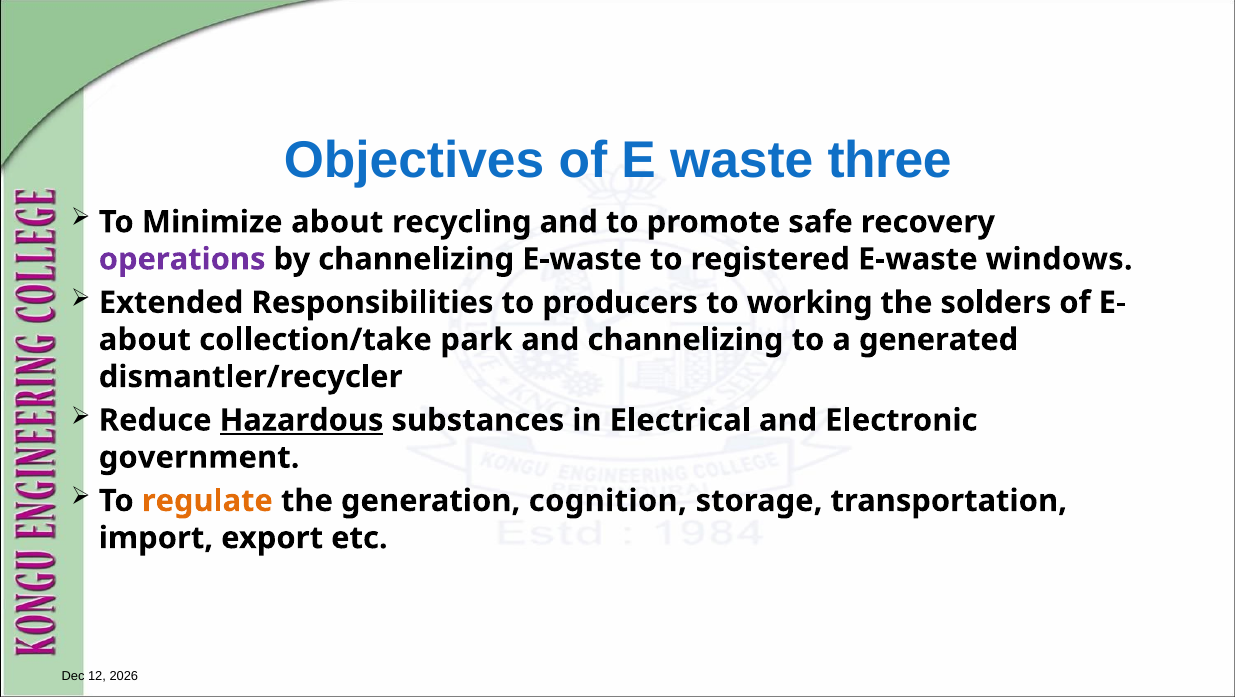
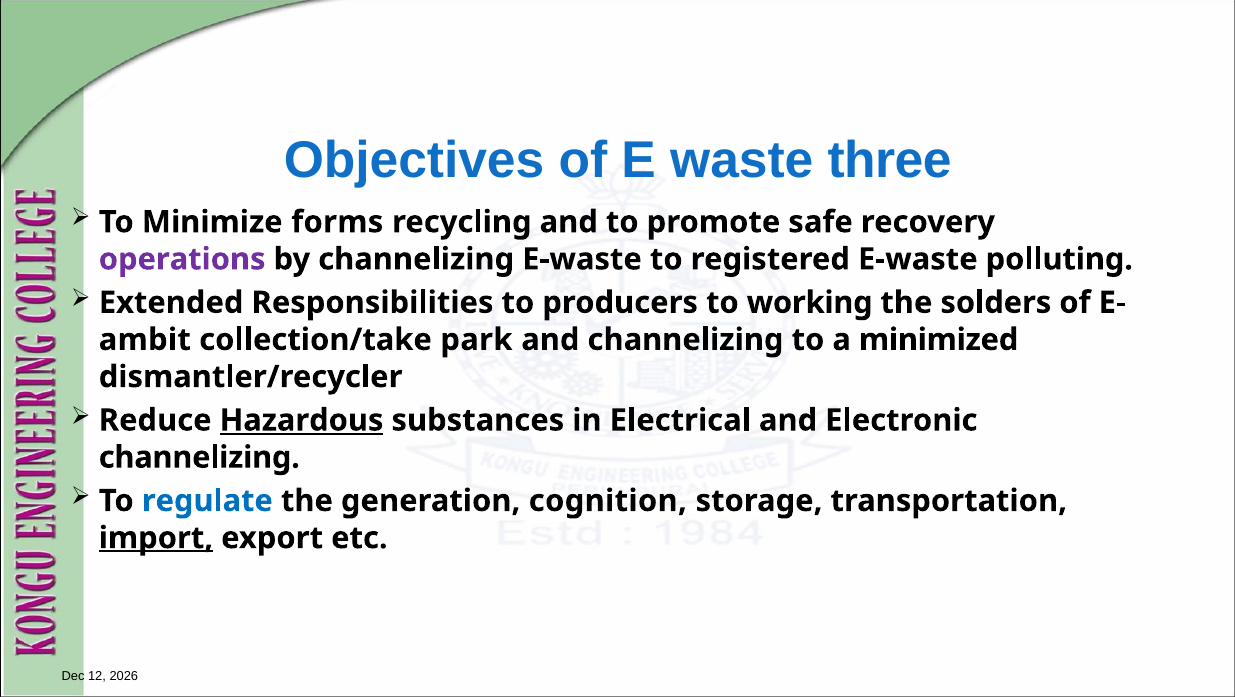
Minimize about: about -> forms
windows: windows -> polluting
about at (145, 339): about -> ambit
generated: generated -> minimized
government at (199, 457): government -> channelizing
regulate colour: orange -> blue
import underline: none -> present
